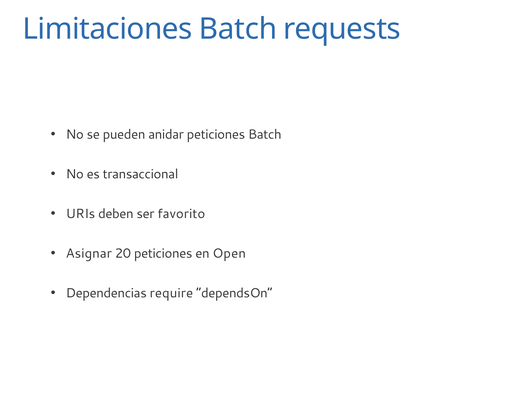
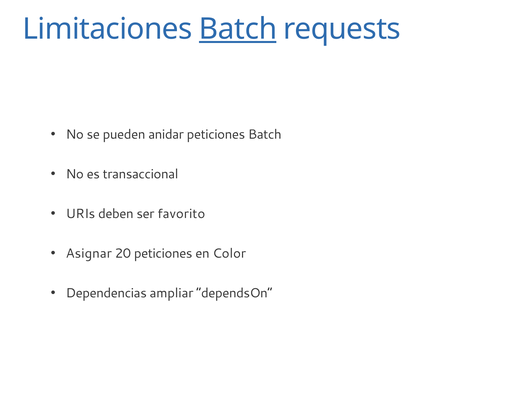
Batch at (238, 29) underline: none -> present
Open: Open -> Color
require: require -> ampliar
